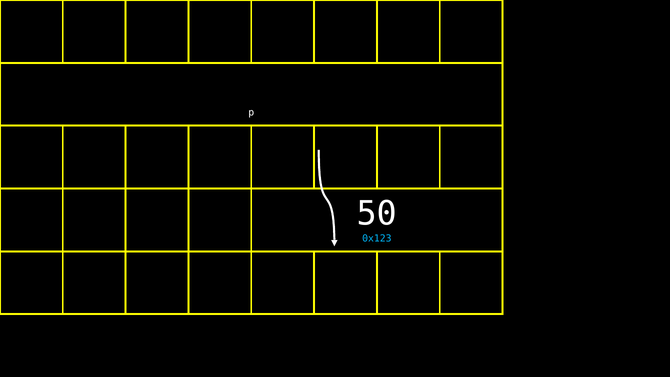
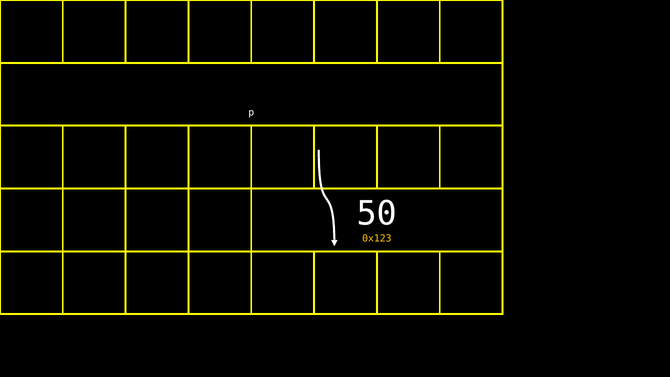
0x123 colour: light blue -> yellow
